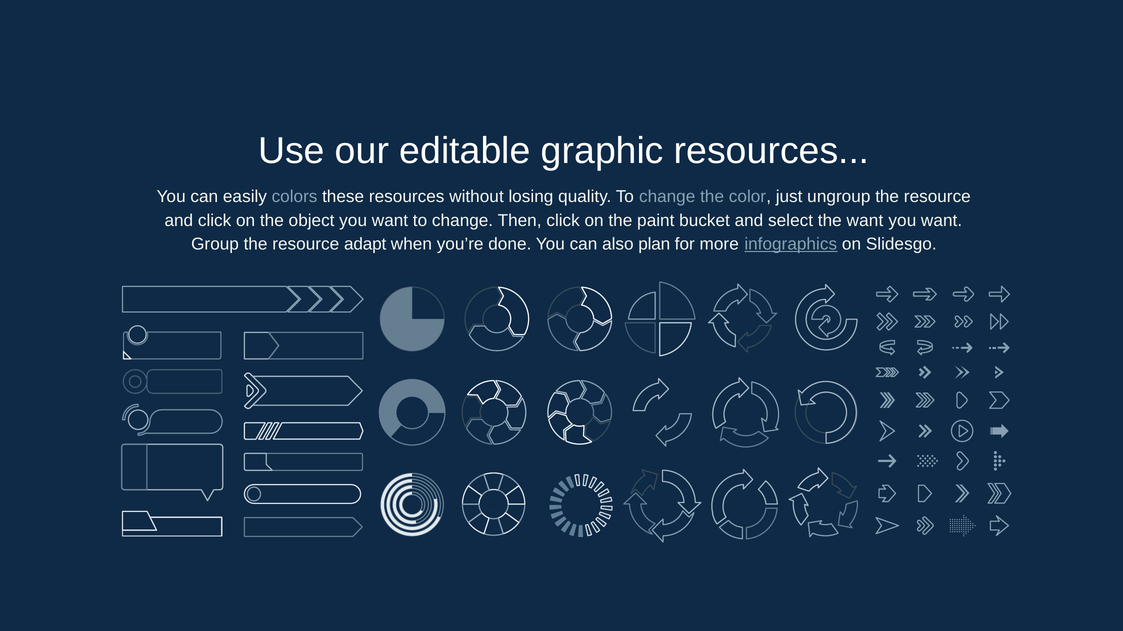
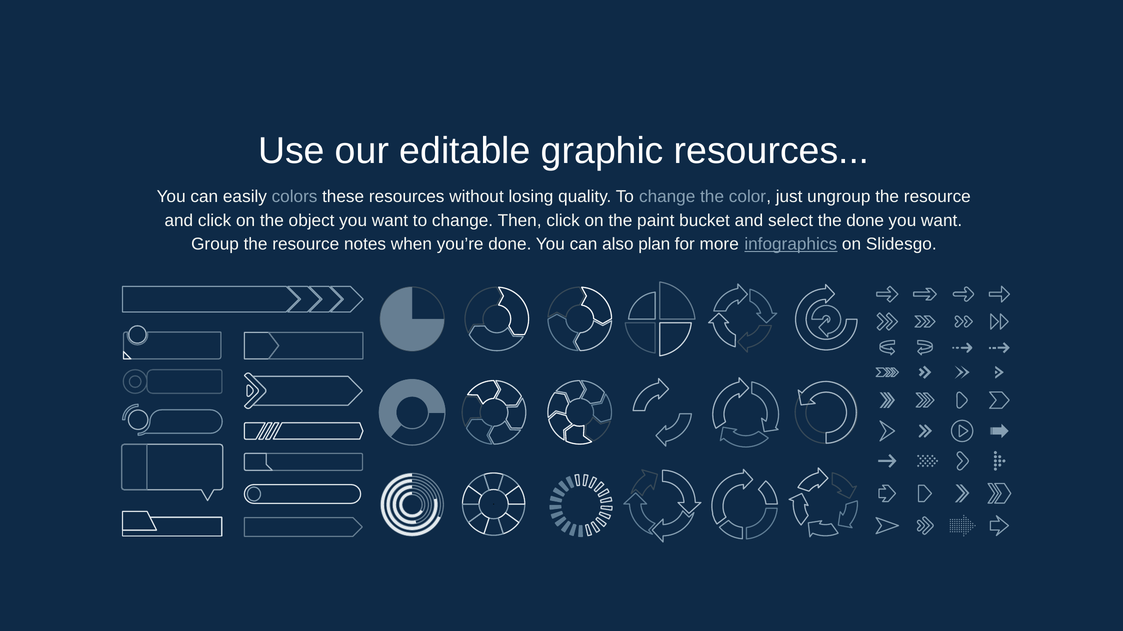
the want: want -> done
adapt: adapt -> notes
